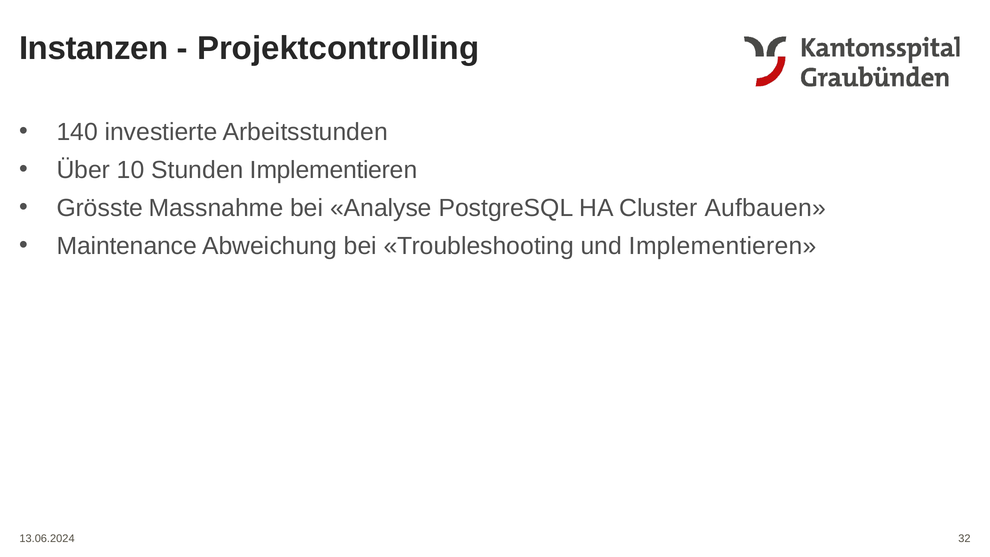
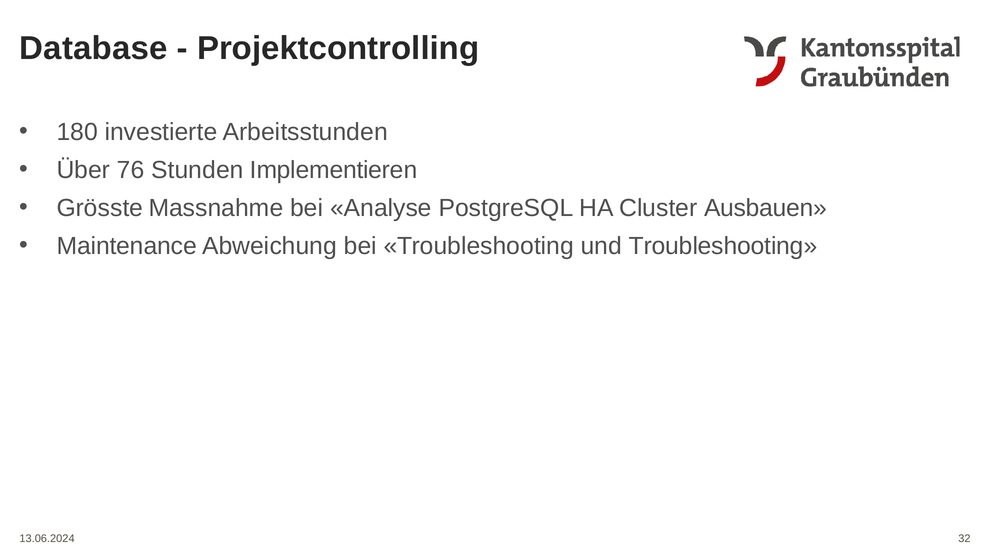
Instanzen: Instanzen -> Database
140: 140 -> 180
10: 10 -> 76
Aufbauen: Aufbauen -> Ausbauen
und Implementieren: Implementieren -> Troubleshooting
